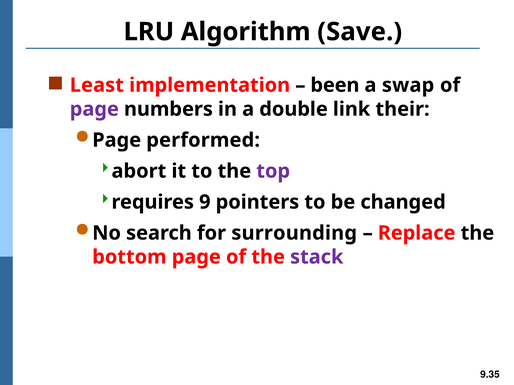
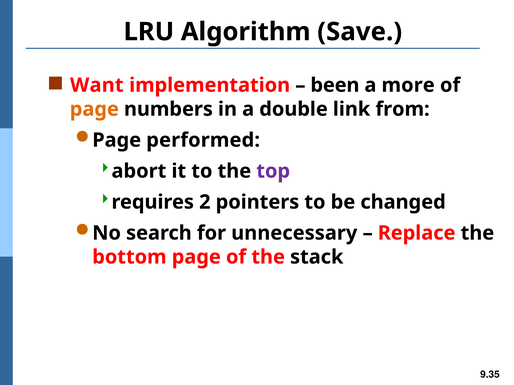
Least: Least -> Want
swap: swap -> more
page at (94, 109) colour: purple -> orange
their: their -> from
9: 9 -> 2
surrounding: surrounding -> unnecessary
stack colour: purple -> black
